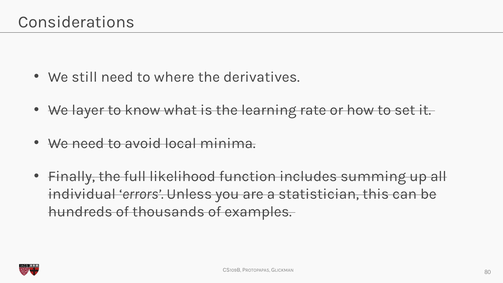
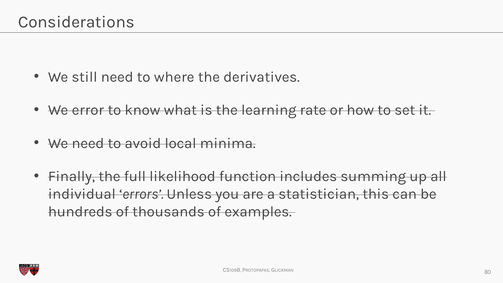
layer: layer -> error
